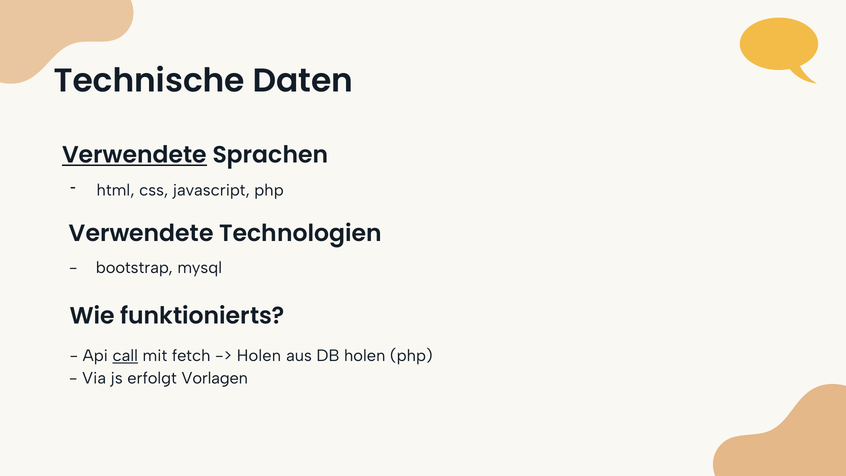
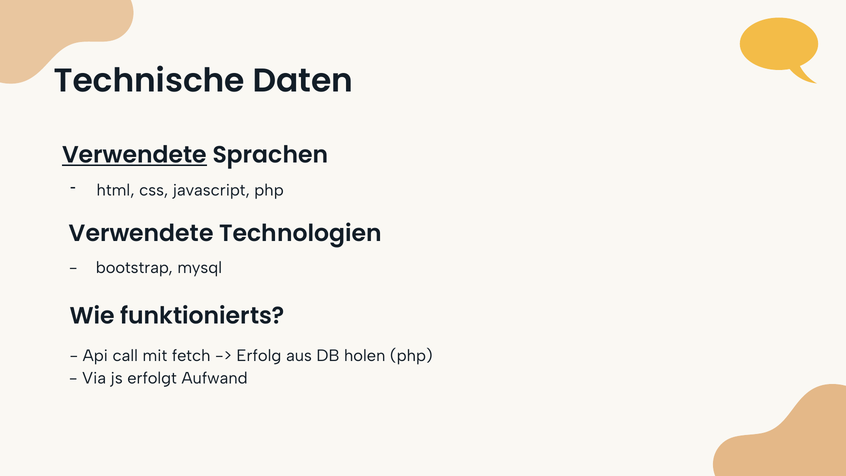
call underline: present -> none
Holen at (259, 356): Holen -> Erfolg
Vorlagen: Vorlagen -> Aufwand
